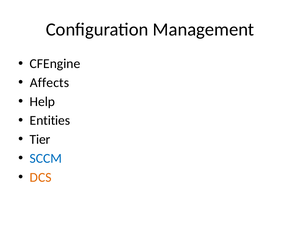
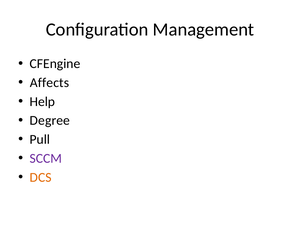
Entities: Entities -> Degree
Tier: Tier -> Pull
SCCM colour: blue -> purple
